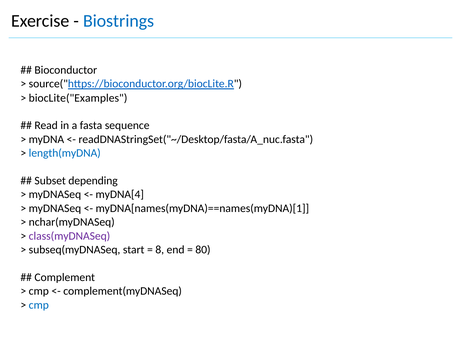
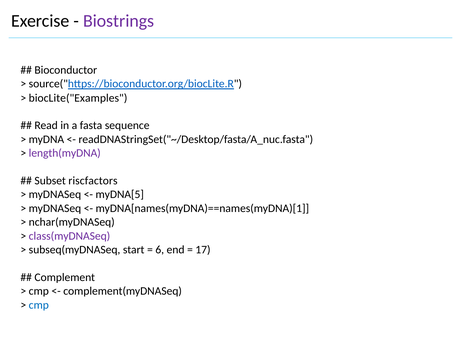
Biostrings colour: blue -> purple
length(myDNA colour: blue -> purple
depending: depending -> riscfactors
myDNA[4: myDNA[4 -> myDNA[5
8: 8 -> 6
80: 80 -> 17
